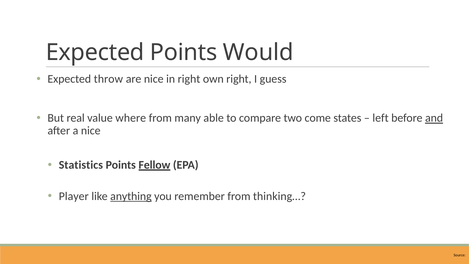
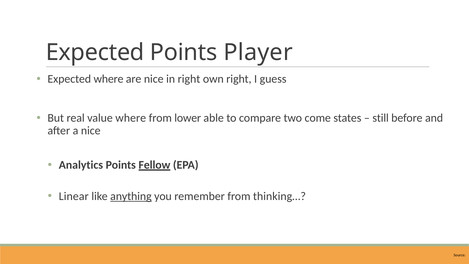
Would: Would -> Player
Expected throw: throw -> where
many: many -> lower
left: left -> still
and underline: present -> none
Statistics: Statistics -> Analytics
Player: Player -> Linear
